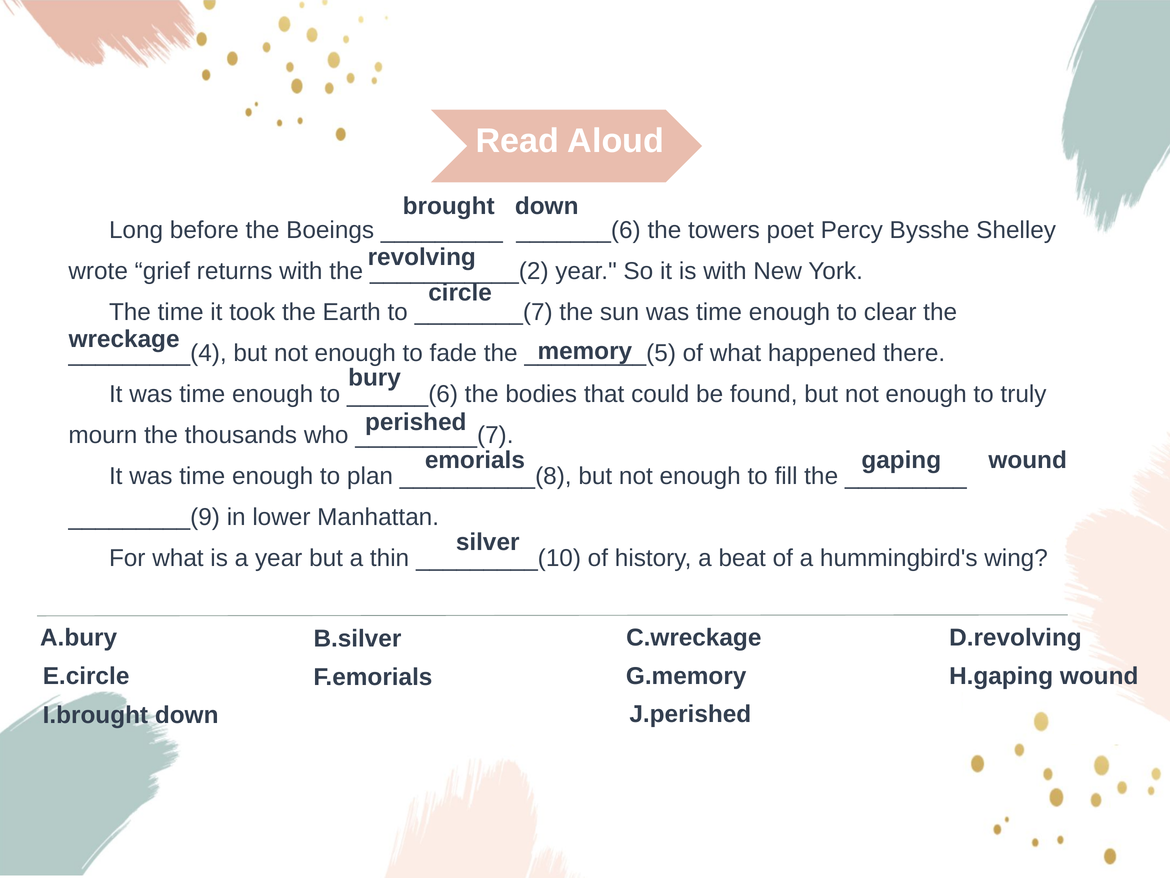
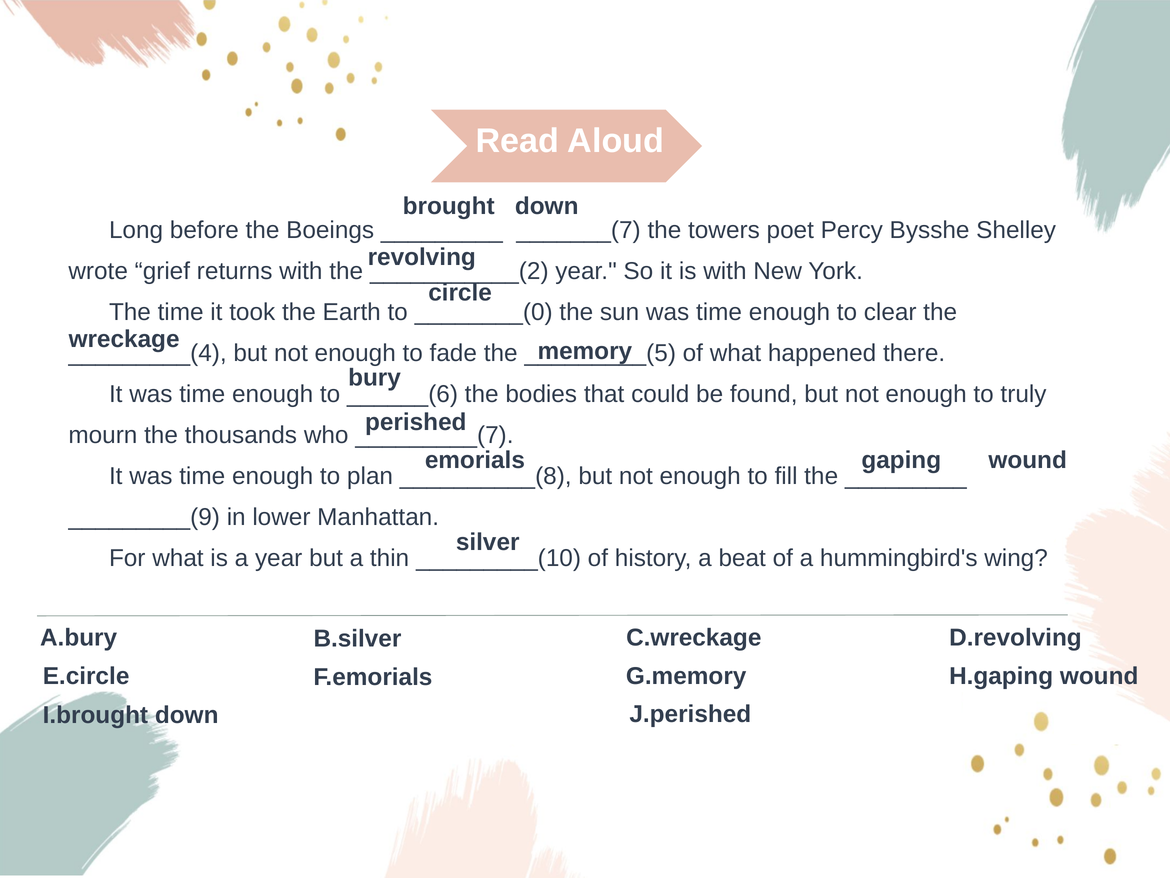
_______(6: _______(6 -> _______(7
________(7: ________(7 -> ________(0
